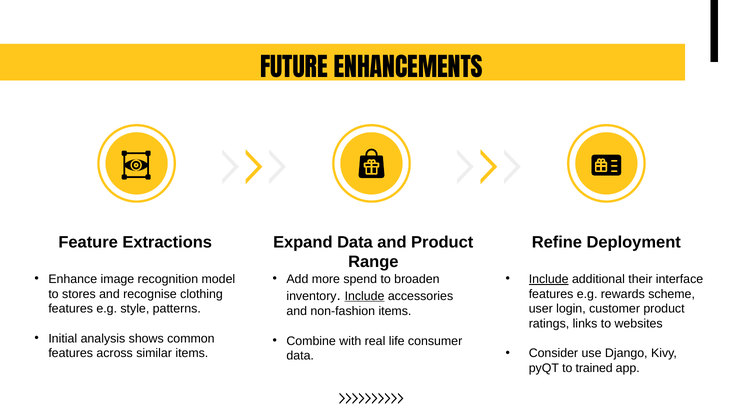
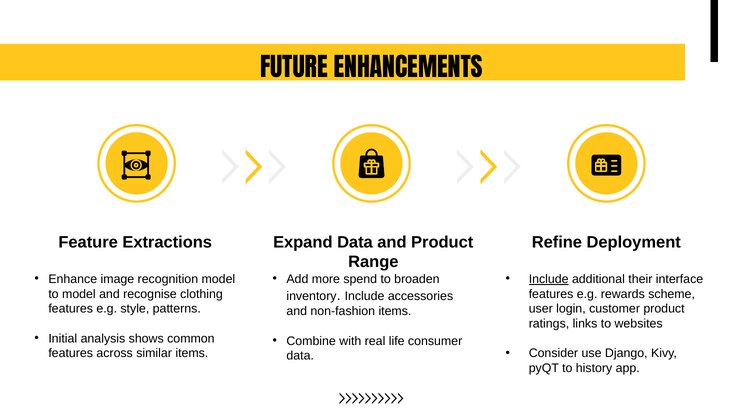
to stores: stores -> model
Include at (365, 296) underline: present -> none
trained: trained -> history
